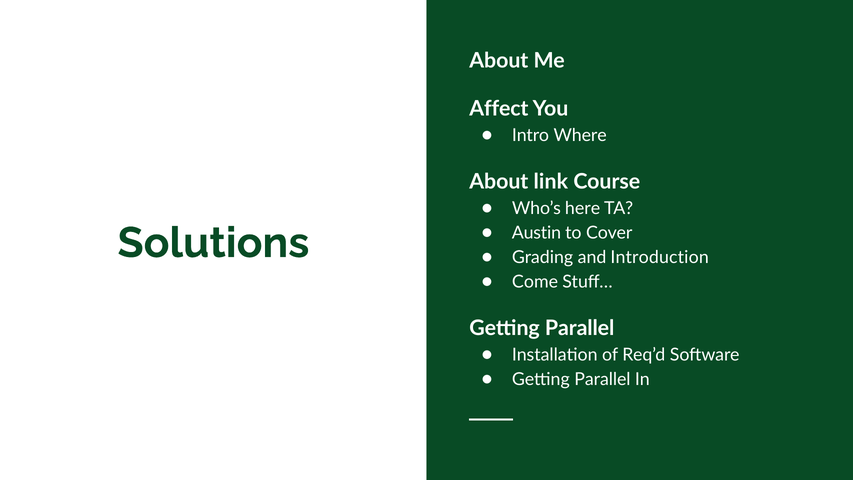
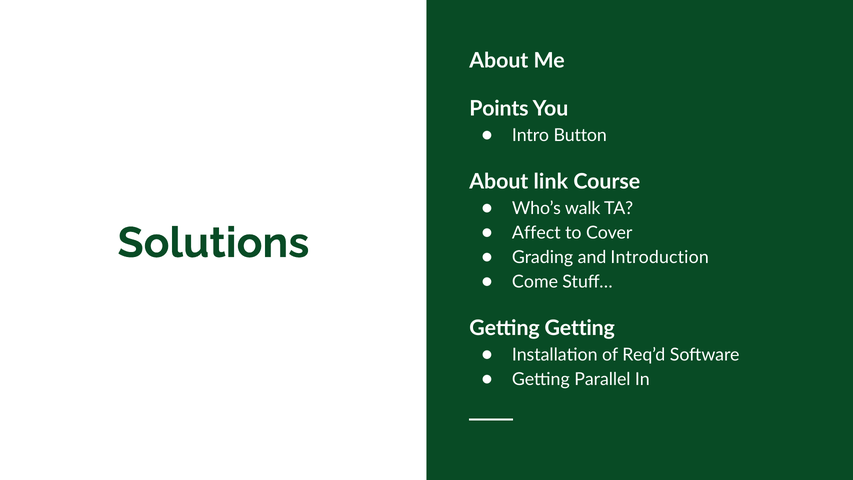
Affect: Affect -> Points
Where: Where -> Button
here: here -> walk
Austin: Austin -> Affect
Parallel at (580, 328): Parallel -> Getting
